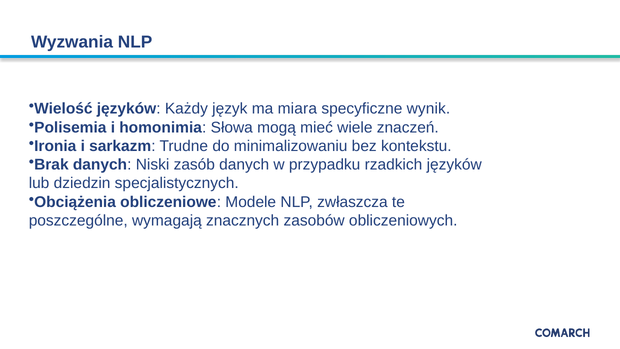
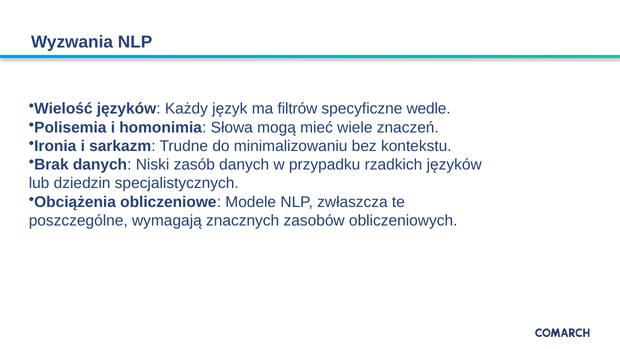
miara: miara -> filtrów
wynik: wynik -> wedle
